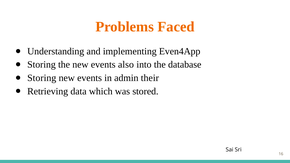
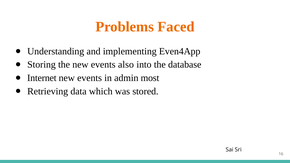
Storing at (42, 78): Storing -> Internet
their: their -> most
